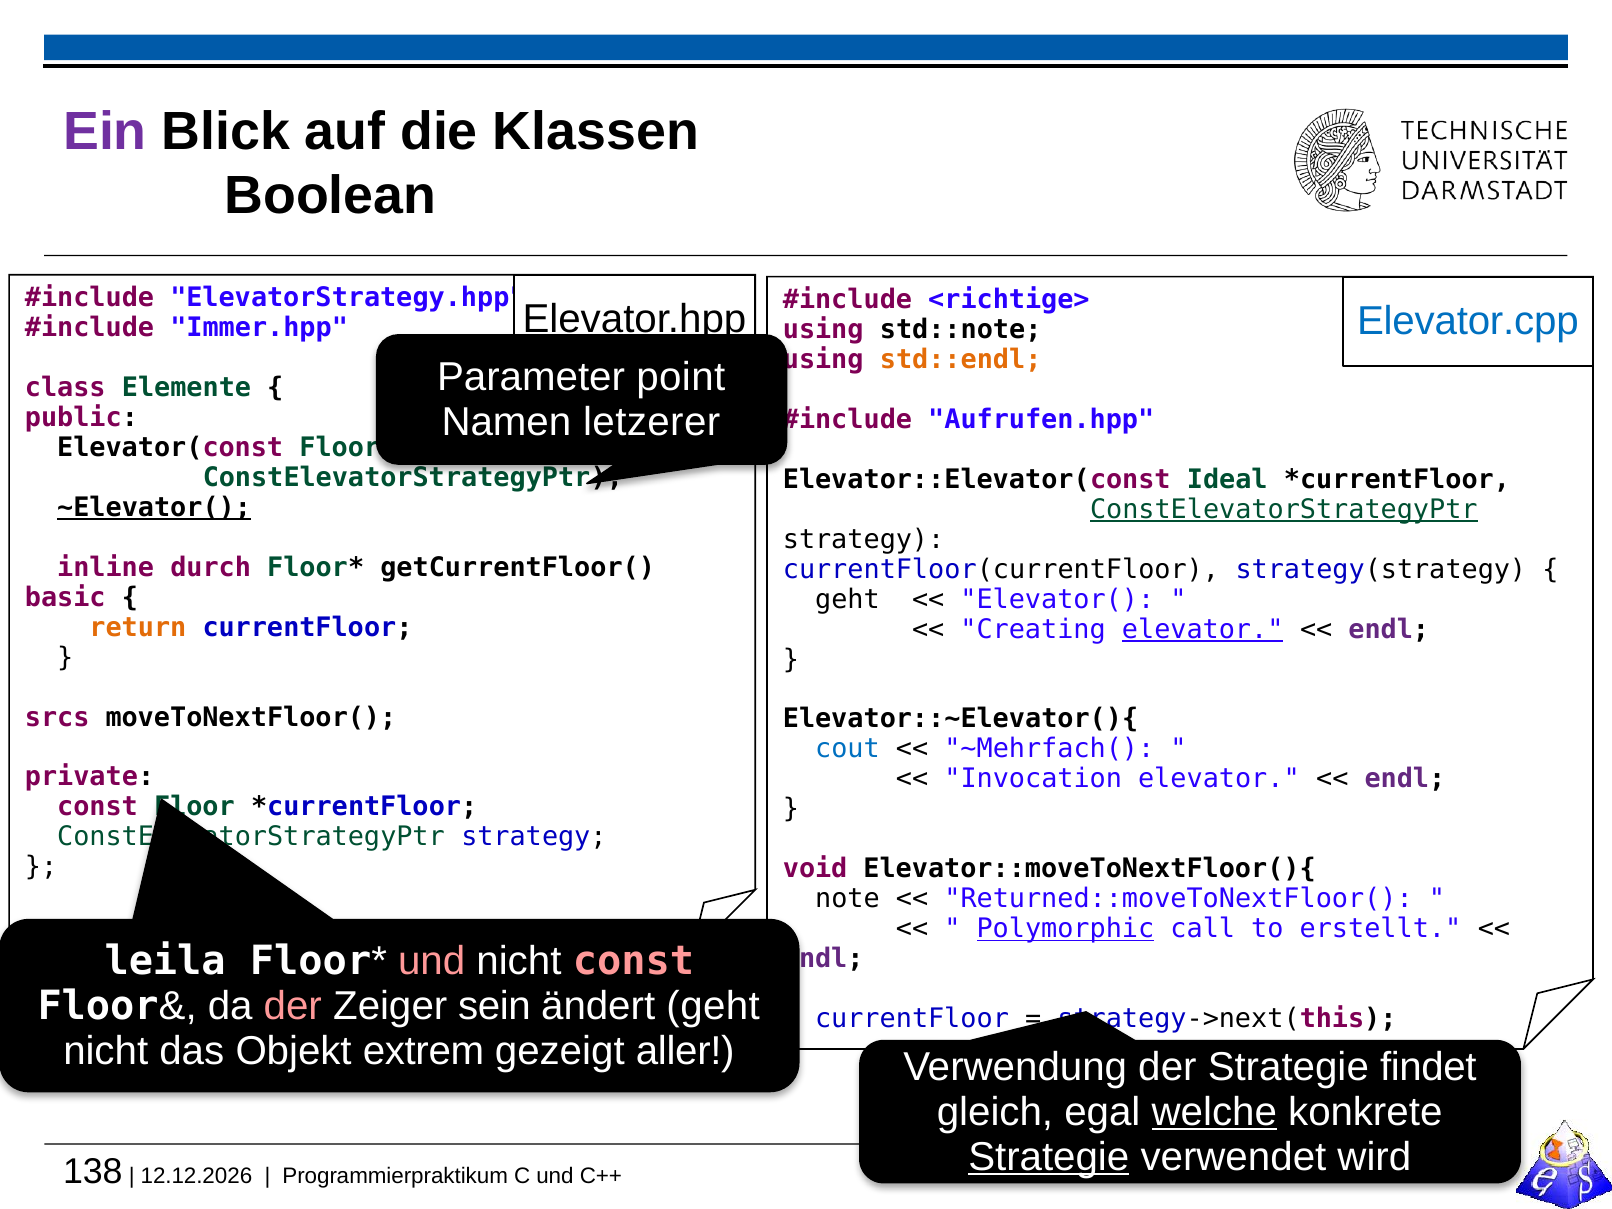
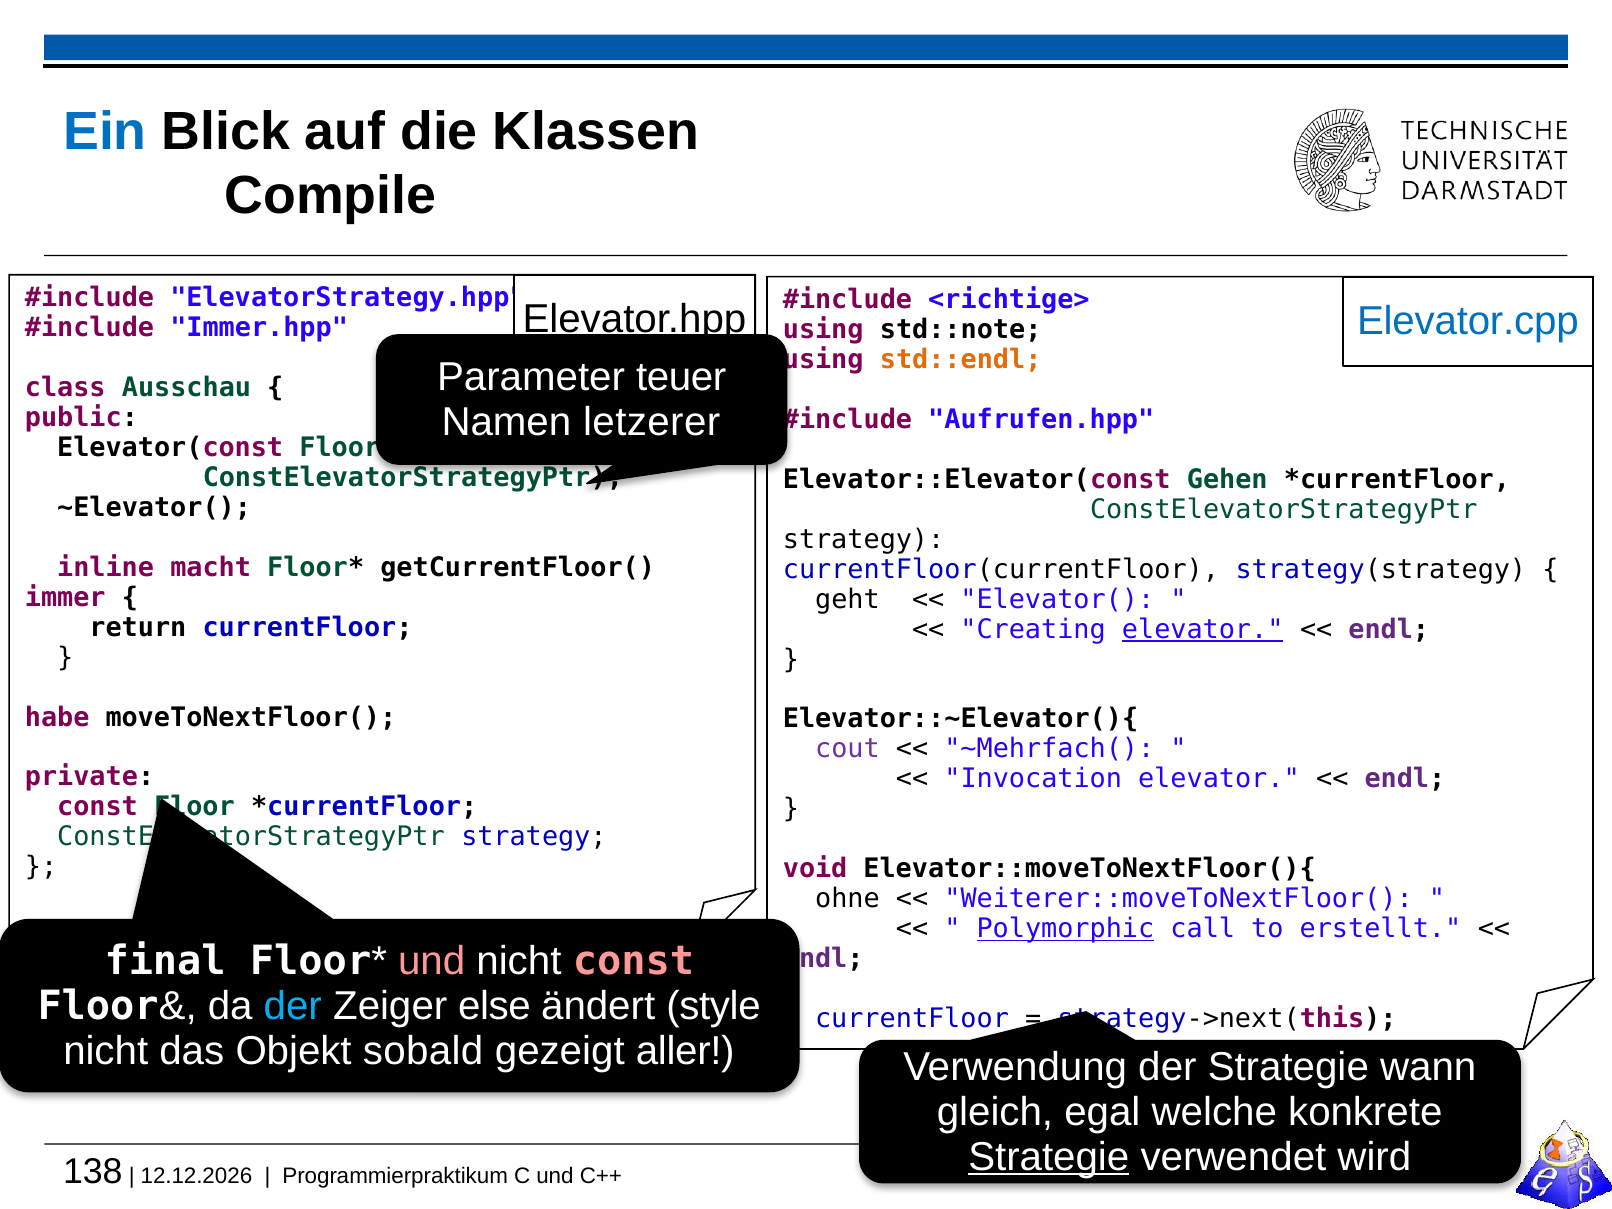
Ein colour: purple -> blue
Boolean: Boolean -> Compile
point: point -> teuer
Elemente: Elemente -> Ausschau
Ideal: Ideal -> Gehen
~Elevator( underline: present -> none
ConstElevatorStrategyPtr at (1284, 509) underline: present -> none
durch: durch -> macht
basic: basic -> immer
return colour: orange -> black
srcs: srcs -> habe
cout colour: blue -> purple
note: note -> ohne
Returned::moveToNextFloor(: Returned::moveToNextFloor( -> Weiterer::moveToNextFloor(
leila: leila -> final
der at (293, 1006) colour: pink -> light blue
sein: sein -> else
ändert geht: geht -> style
extrem: extrem -> sobald
findet: findet -> wann
welche underline: present -> none
